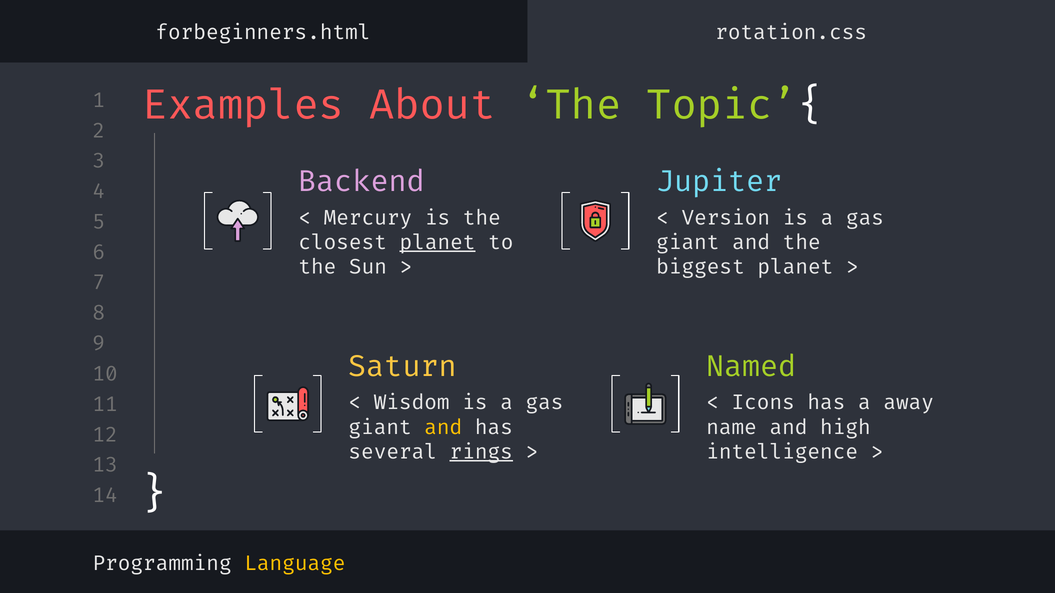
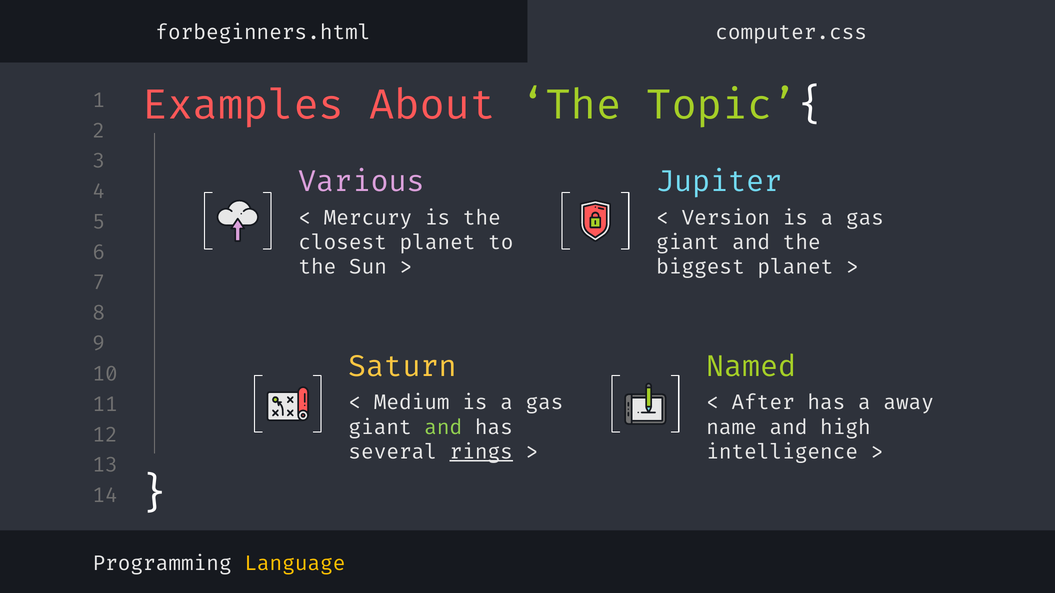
rotation.css: rotation.css -> computer.css
Backend: Backend -> Various
planet at (438, 243) underline: present -> none
Wisdom: Wisdom -> Medium
Icons: Icons -> After
and at (443, 428) colour: yellow -> light green
